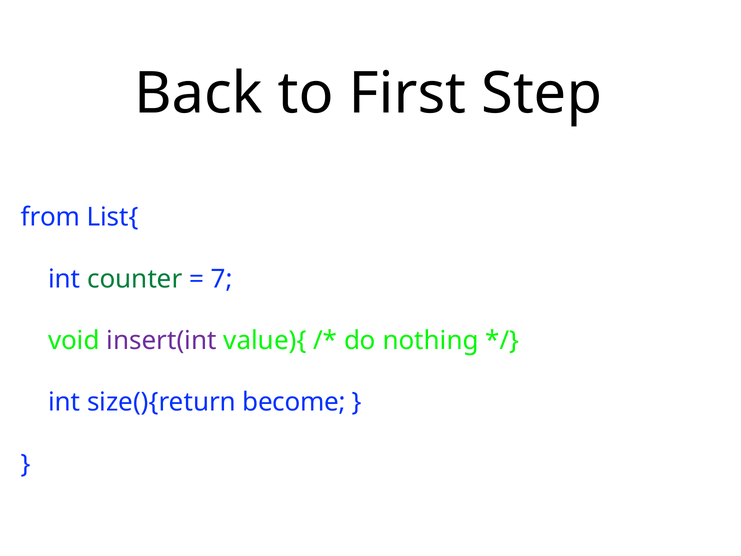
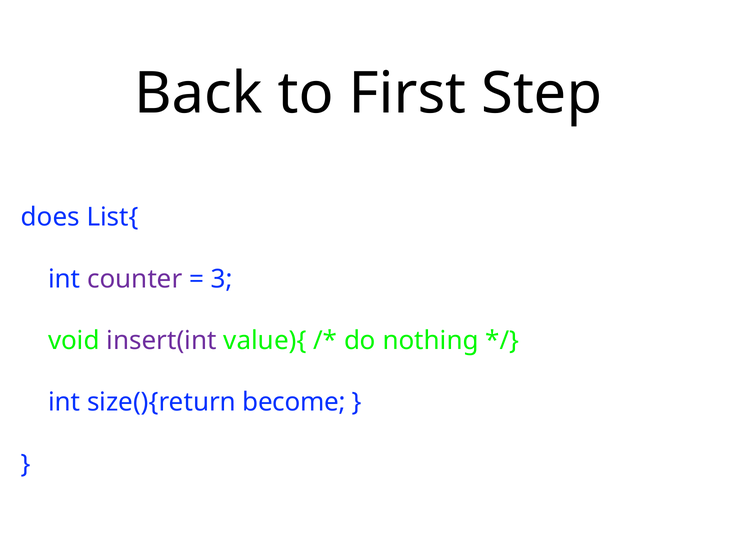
from: from -> does
counter colour: green -> purple
7: 7 -> 3
